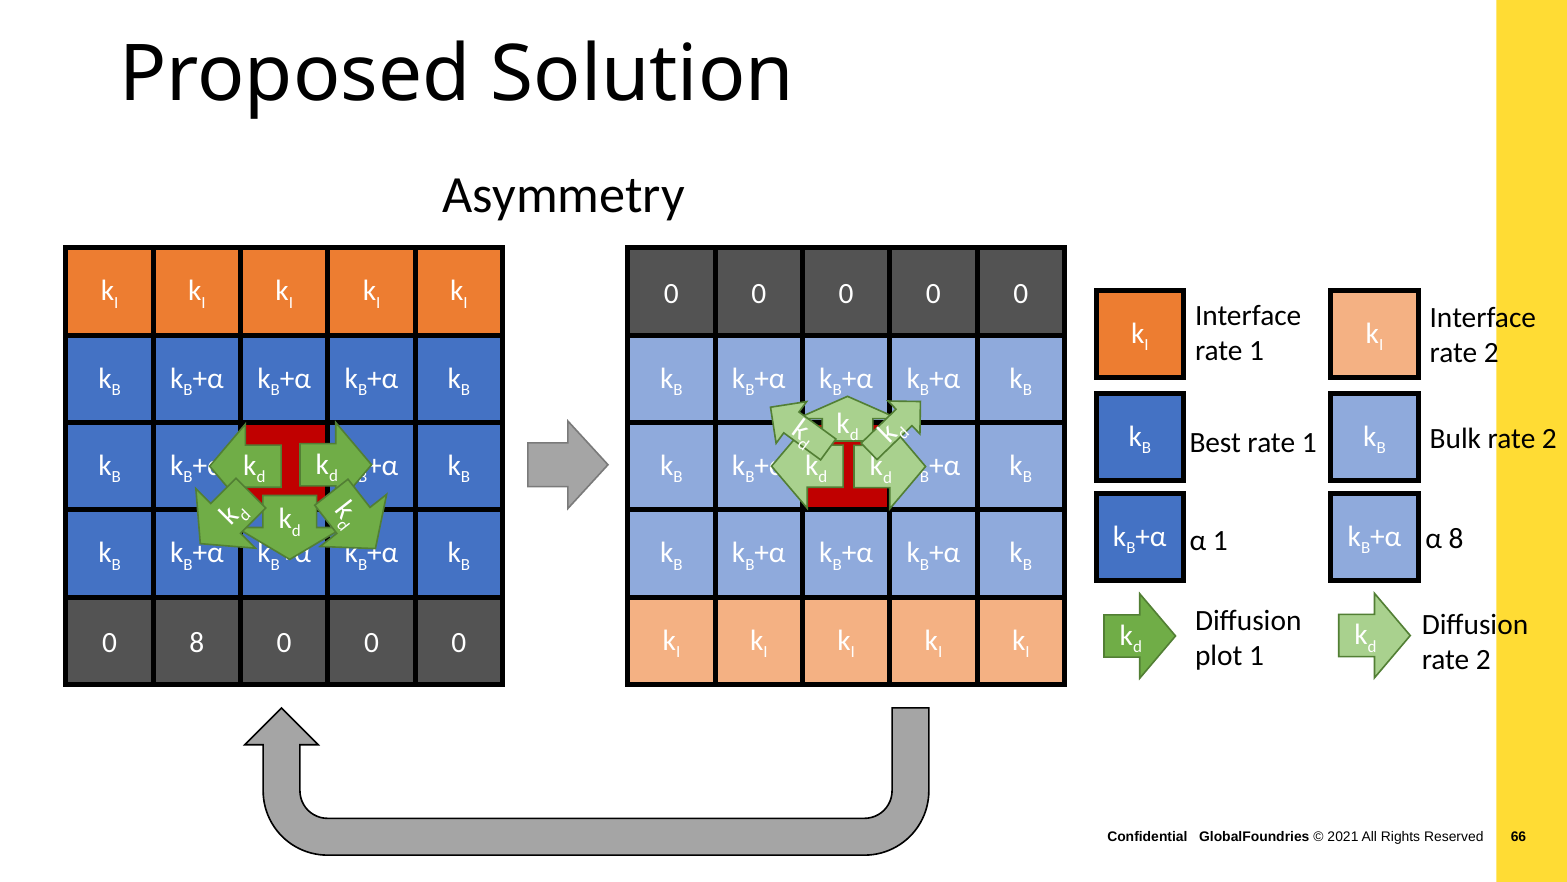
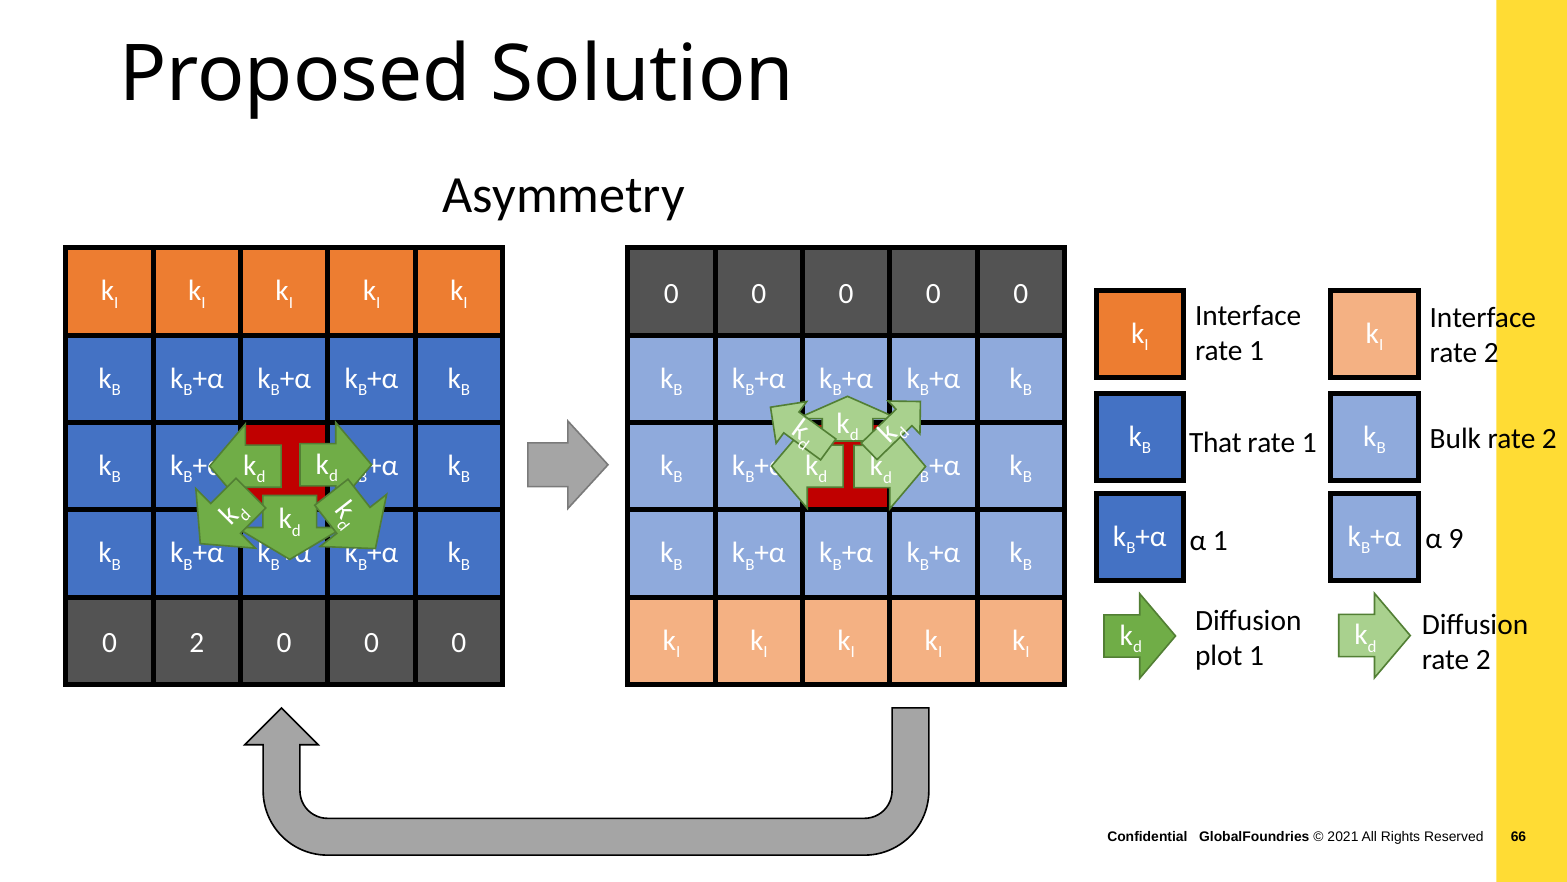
Best: Best -> That
α 8: 8 -> 9
0 8: 8 -> 2
